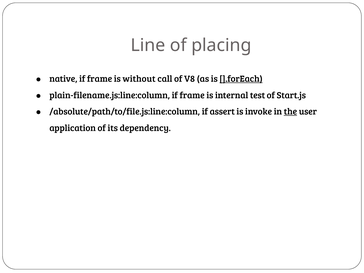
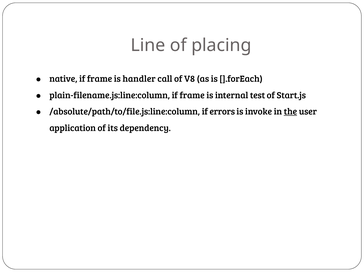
without: without -> handler
].forEach underline: present -> none
assert: assert -> errors
